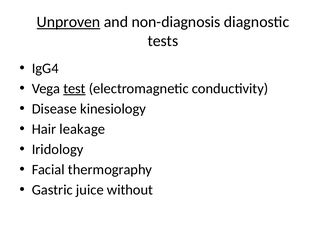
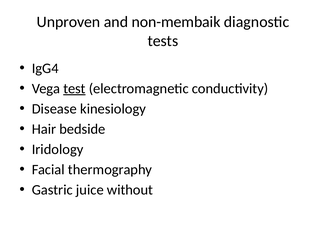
Unproven underline: present -> none
non-diagnosis: non-diagnosis -> non-membaik
leakage: leakage -> bedside
